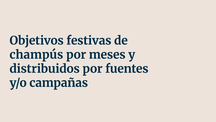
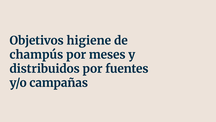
festivas: festivas -> higiene
